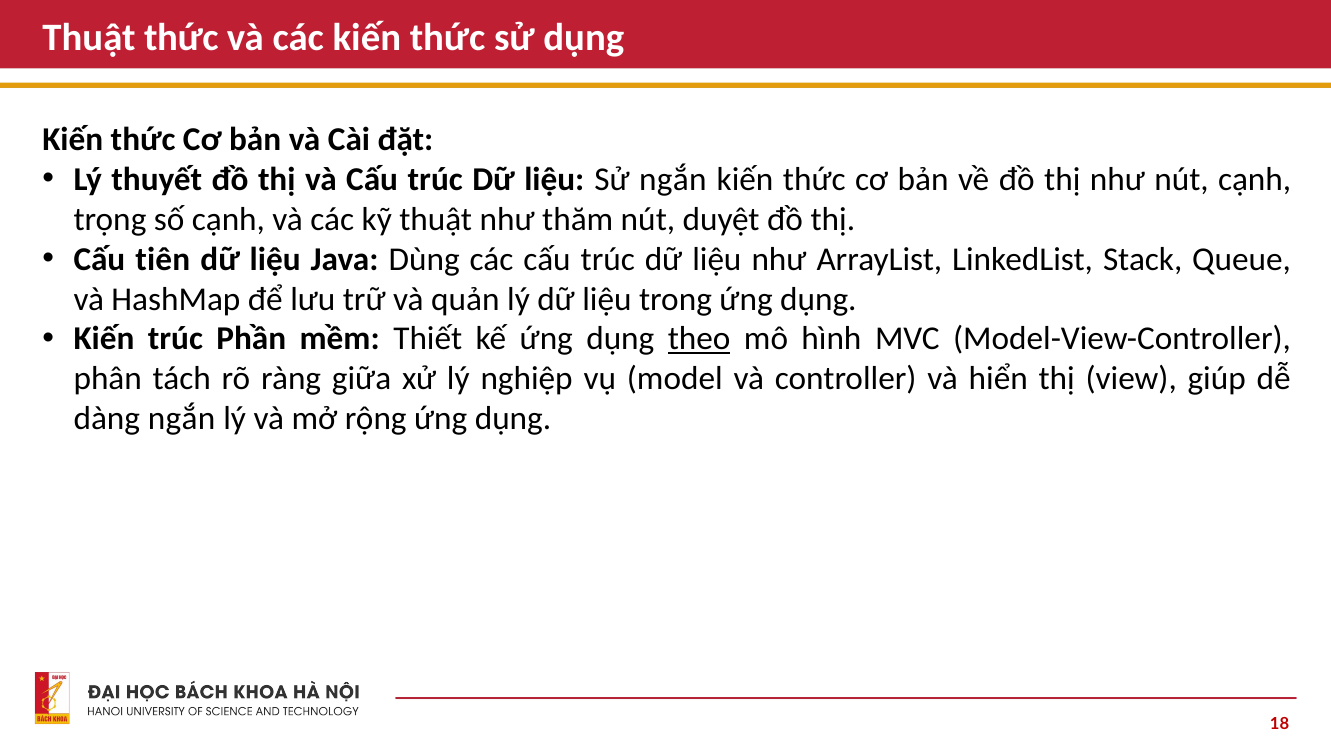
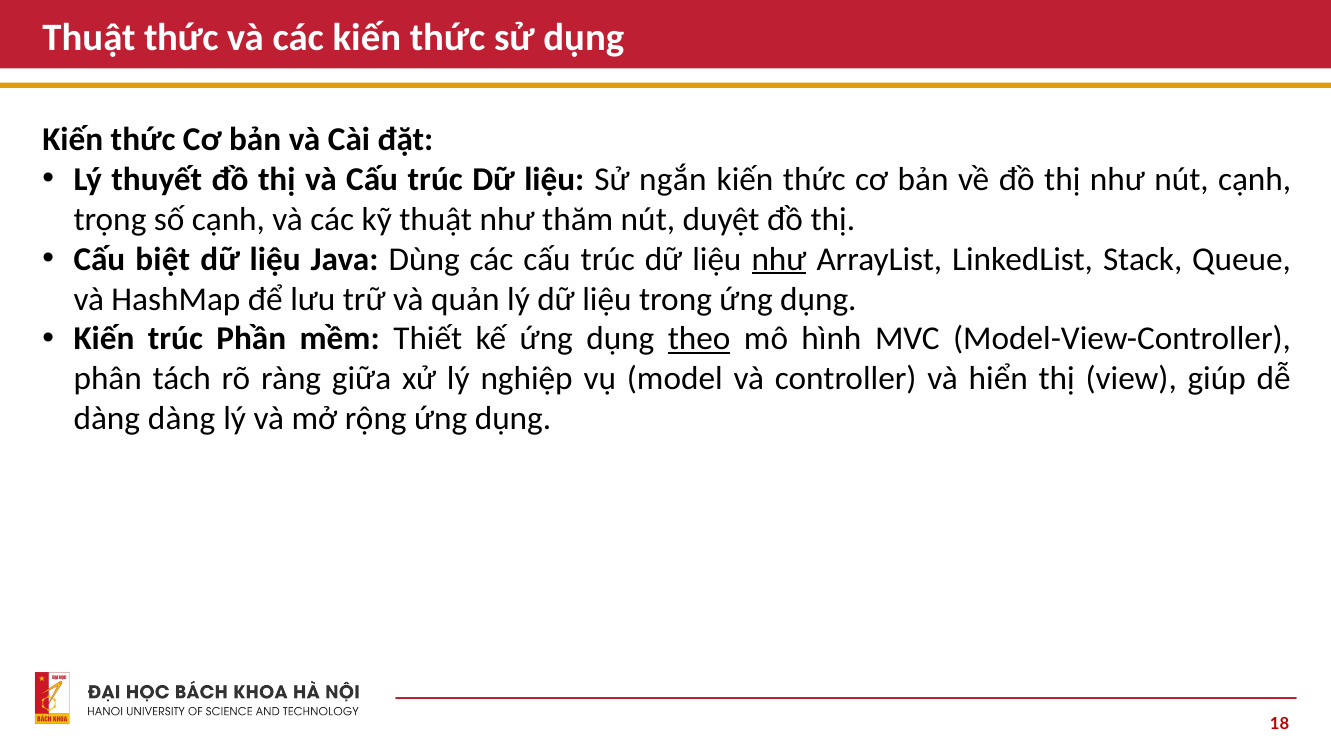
tiên: tiên -> biệt
như at (779, 259) underline: none -> present
dàng ngắn: ngắn -> dàng
